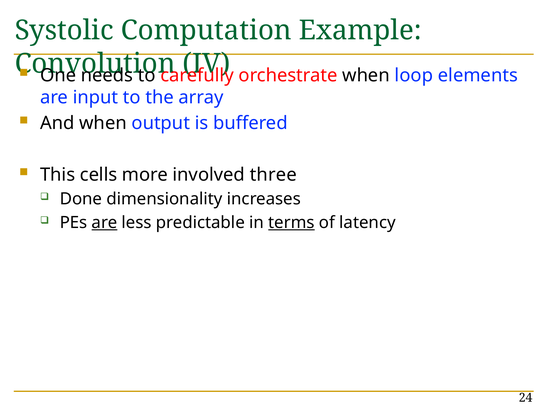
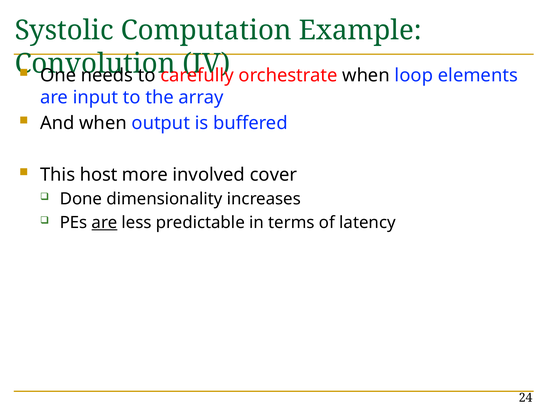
cells: cells -> host
three: three -> cover
terms underline: present -> none
